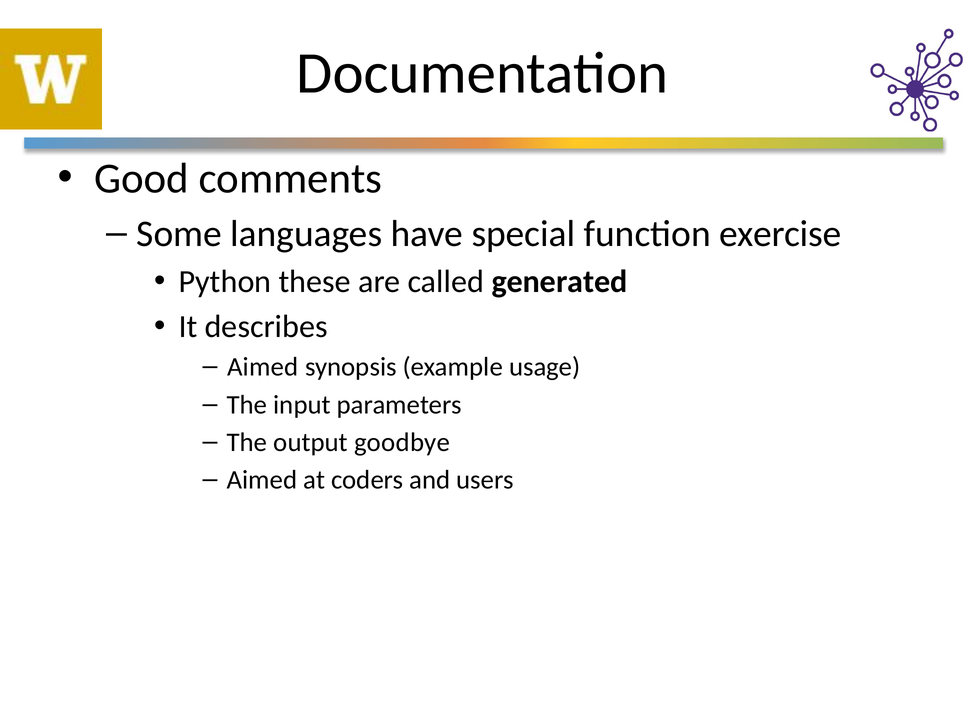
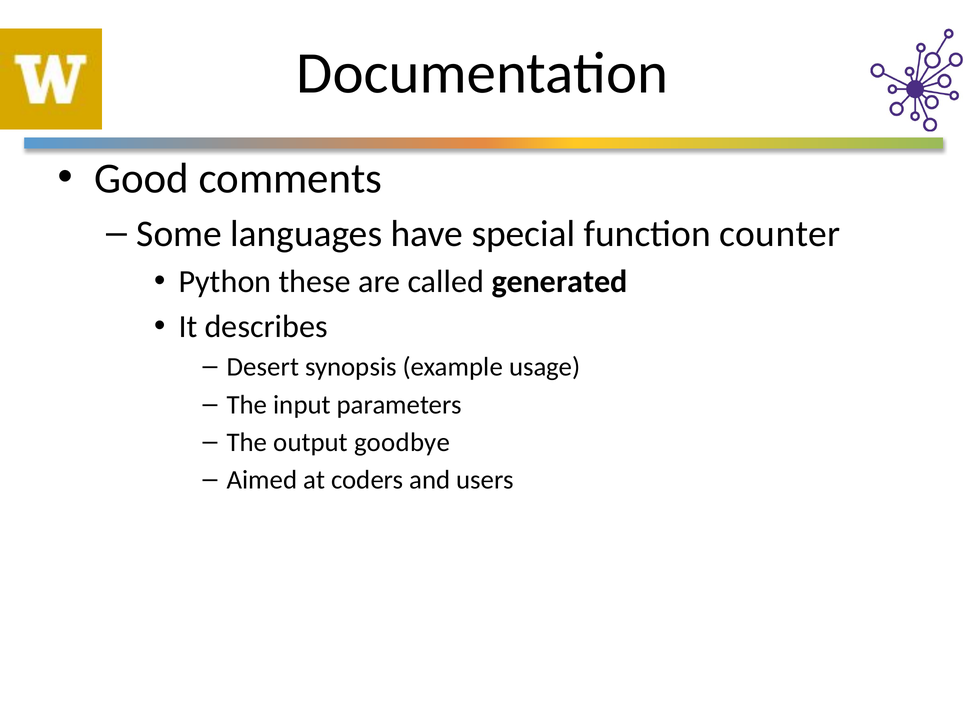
exercise: exercise -> counter
Aimed at (263, 367): Aimed -> Desert
